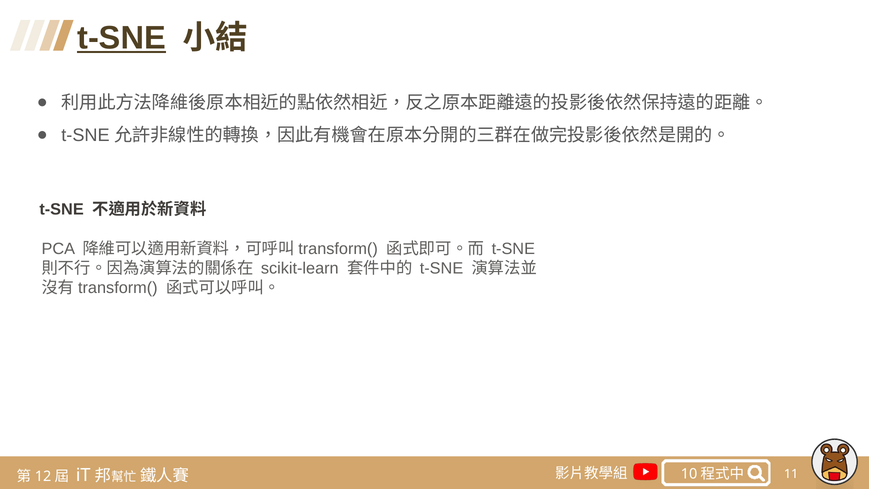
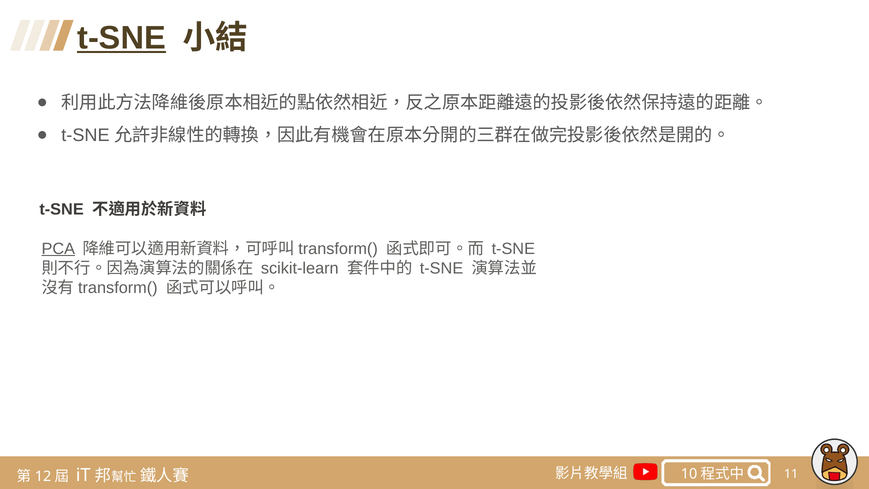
PCA underline: none -> present
